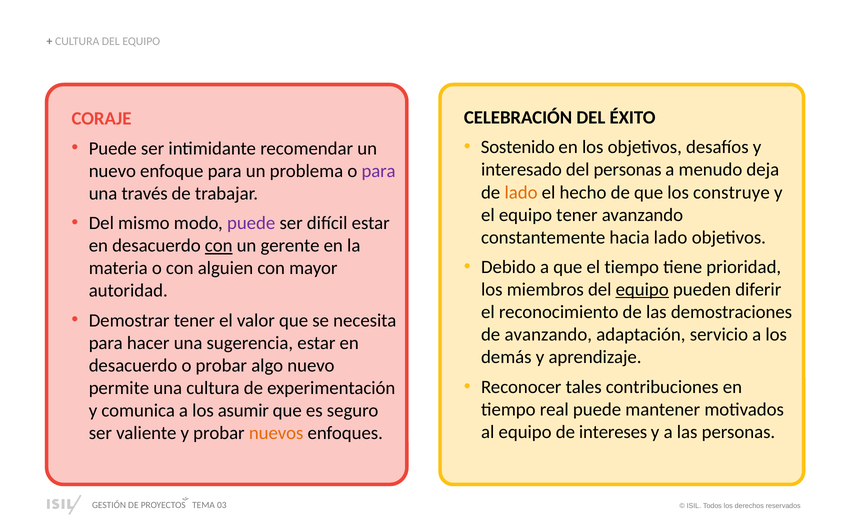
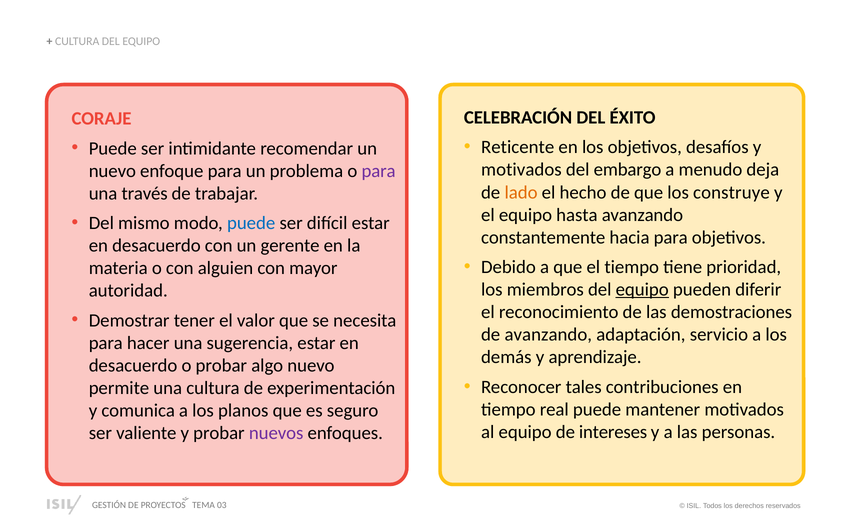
Sostenido: Sostenido -> Reticente
interesado at (522, 170): interesado -> motivados
del personas: personas -> embargo
equipo tener: tener -> hasta
puede at (251, 223) colour: purple -> blue
hacia lado: lado -> para
con at (219, 246) underline: present -> none
asumir: asumir -> planos
nuevos colour: orange -> purple
